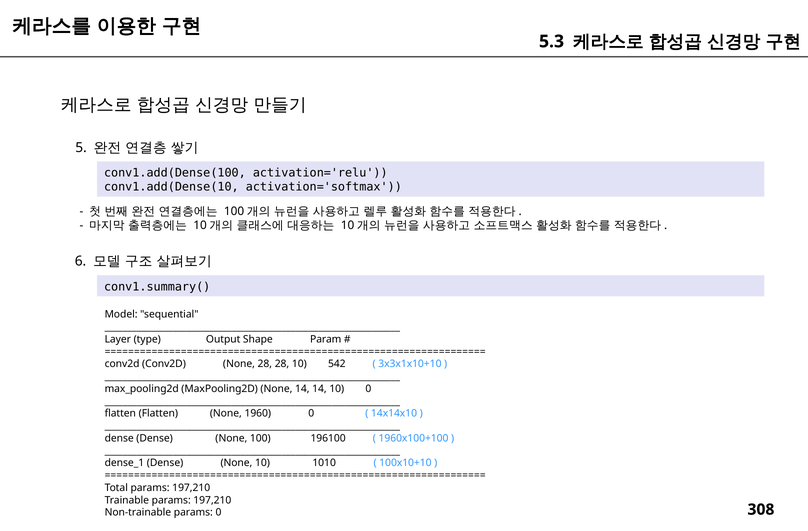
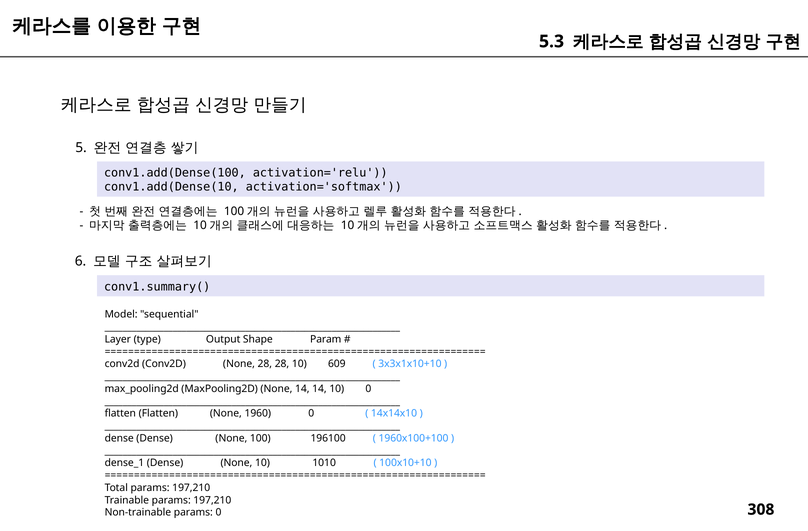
542: 542 -> 609
